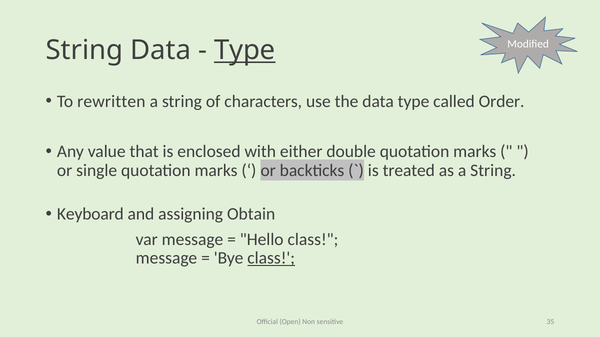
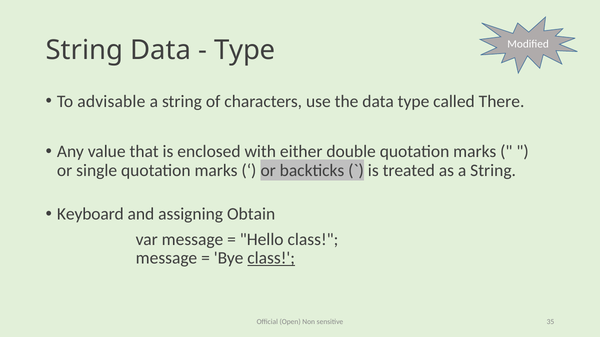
Type at (245, 50) underline: present -> none
rewritten: rewritten -> advisable
Order: Order -> There
